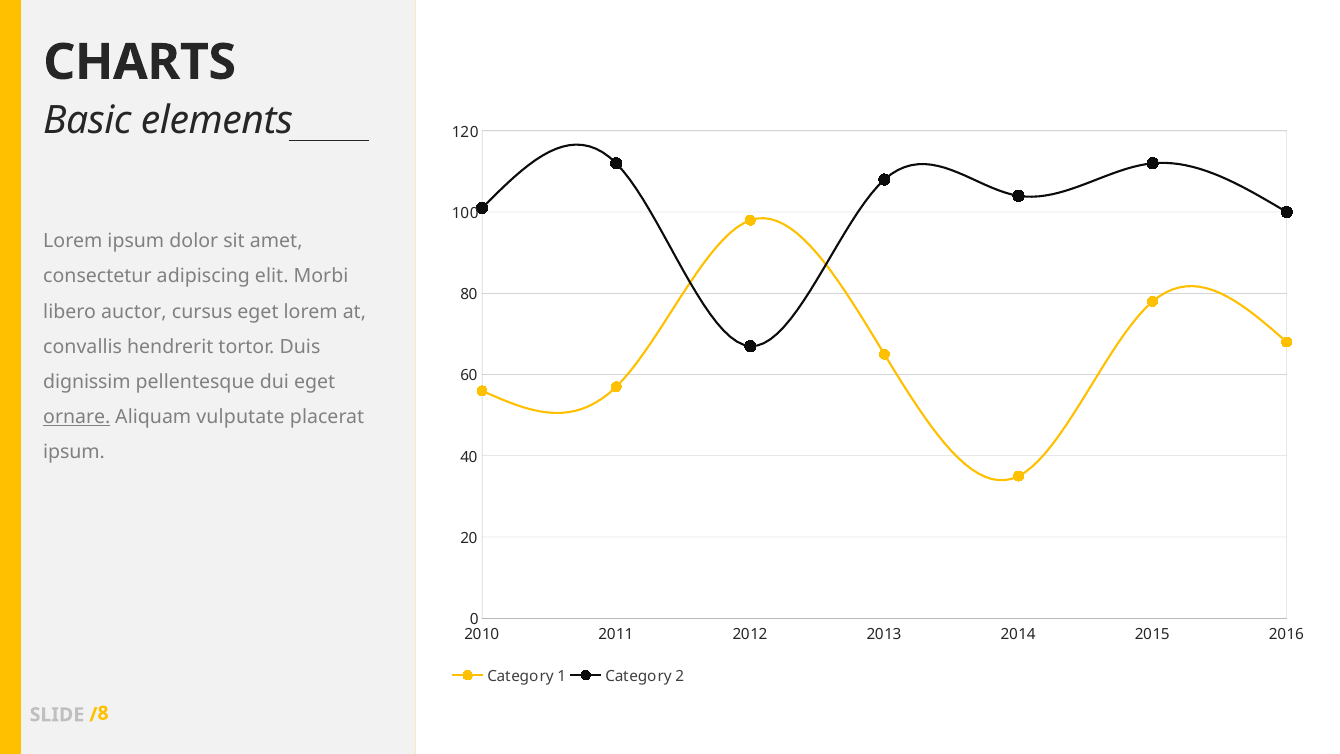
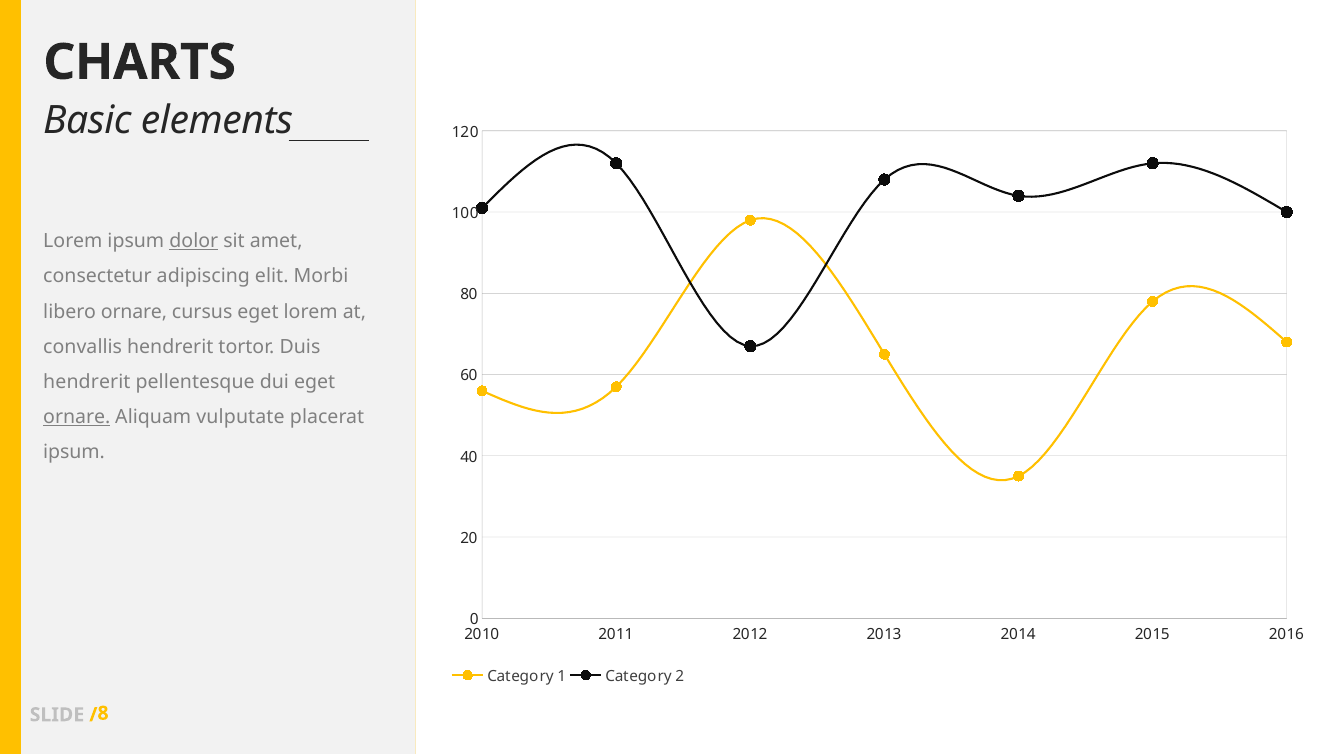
dolor underline: none -> present
libero auctor: auctor -> ornare
dignissim at (87, 382): dignissim -> hendrerit
